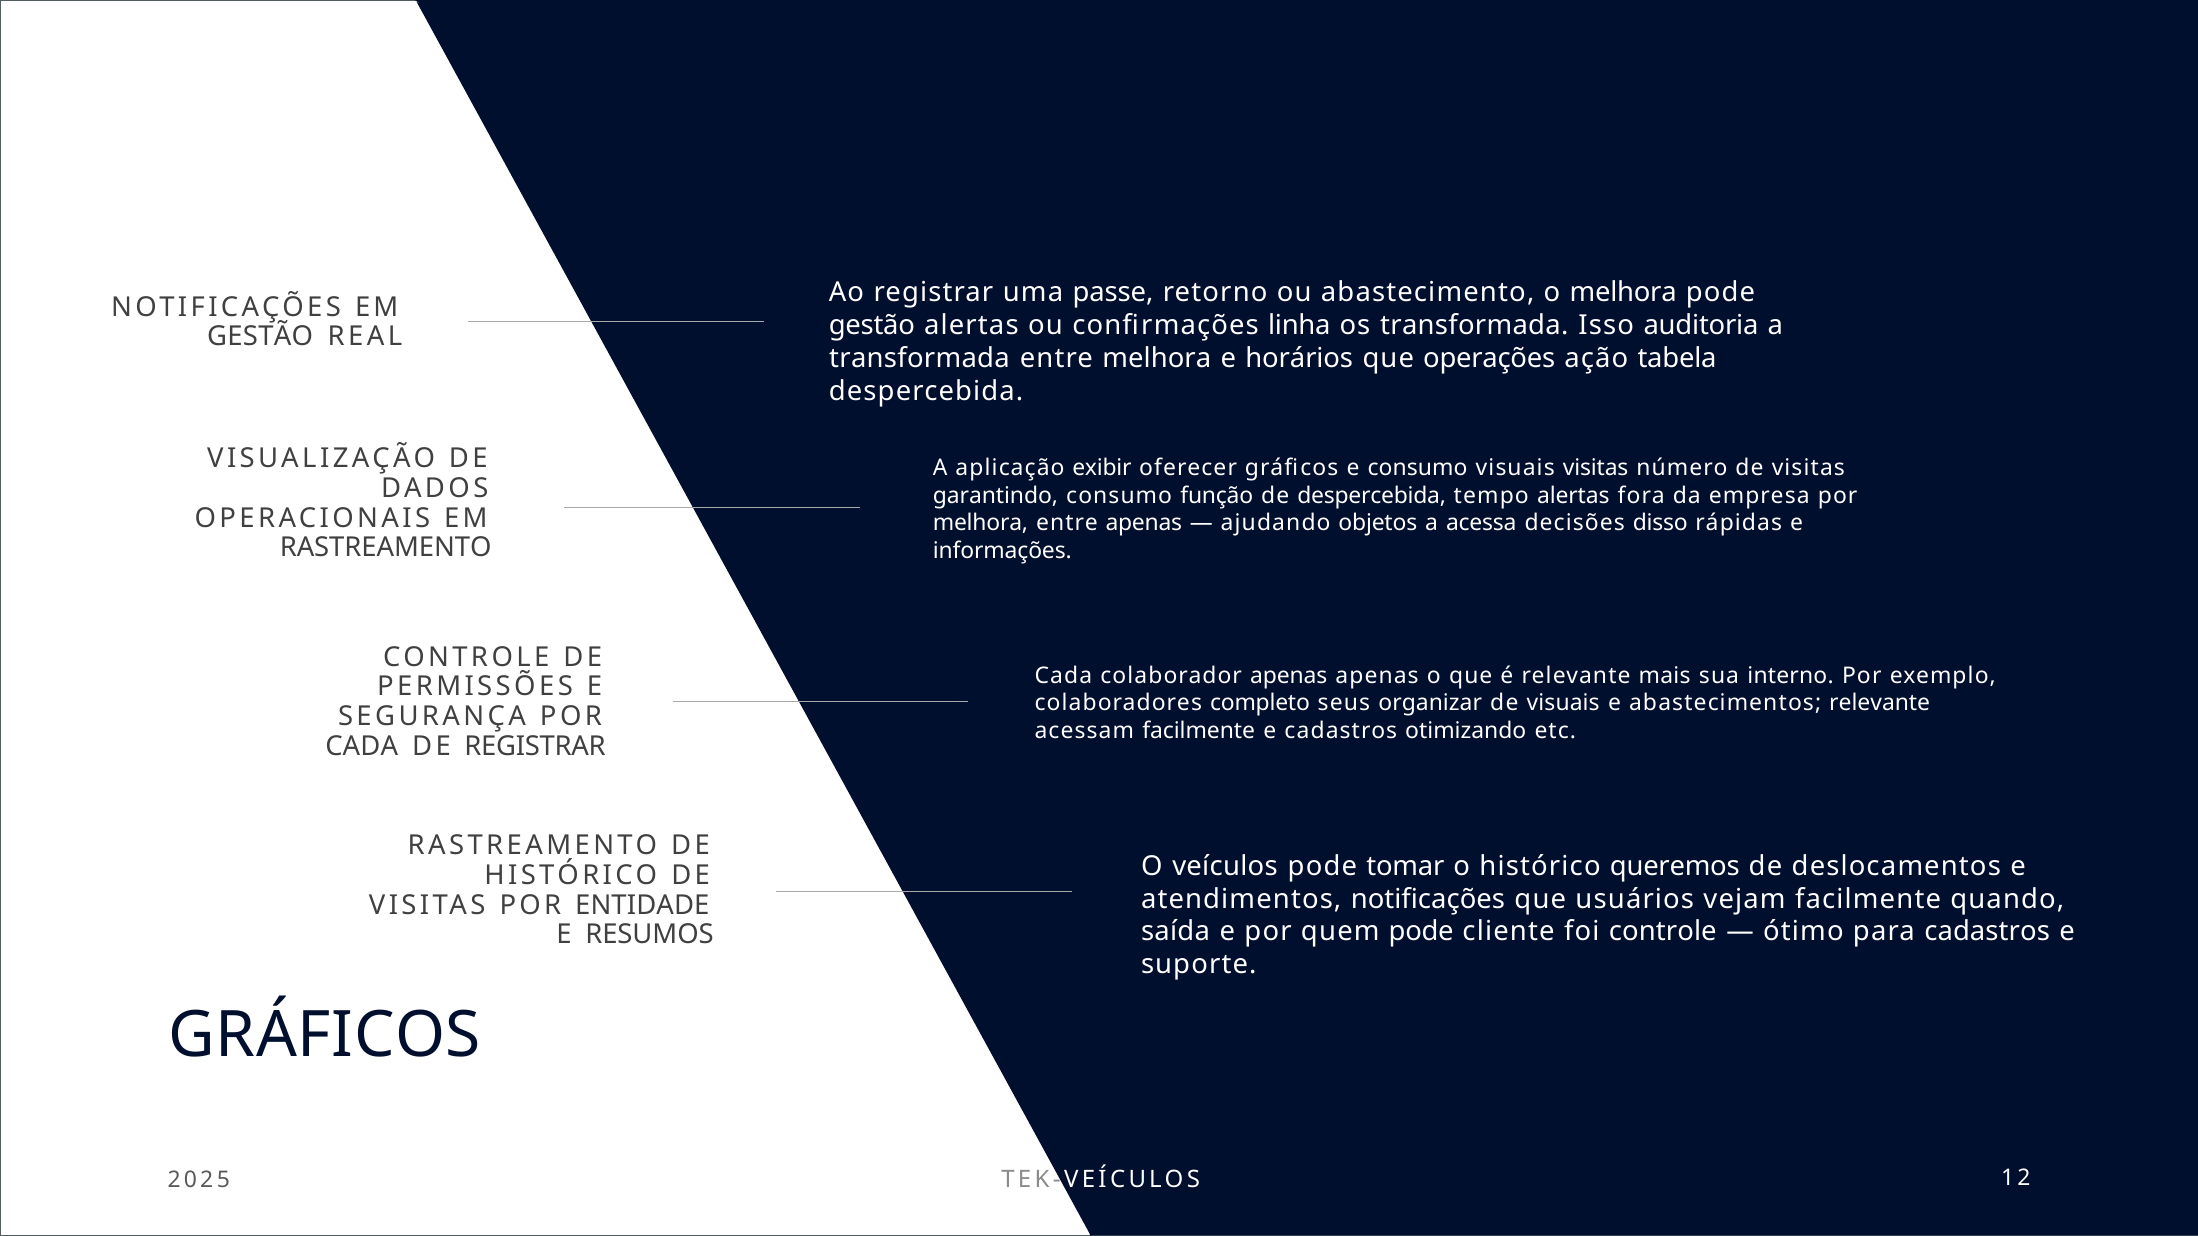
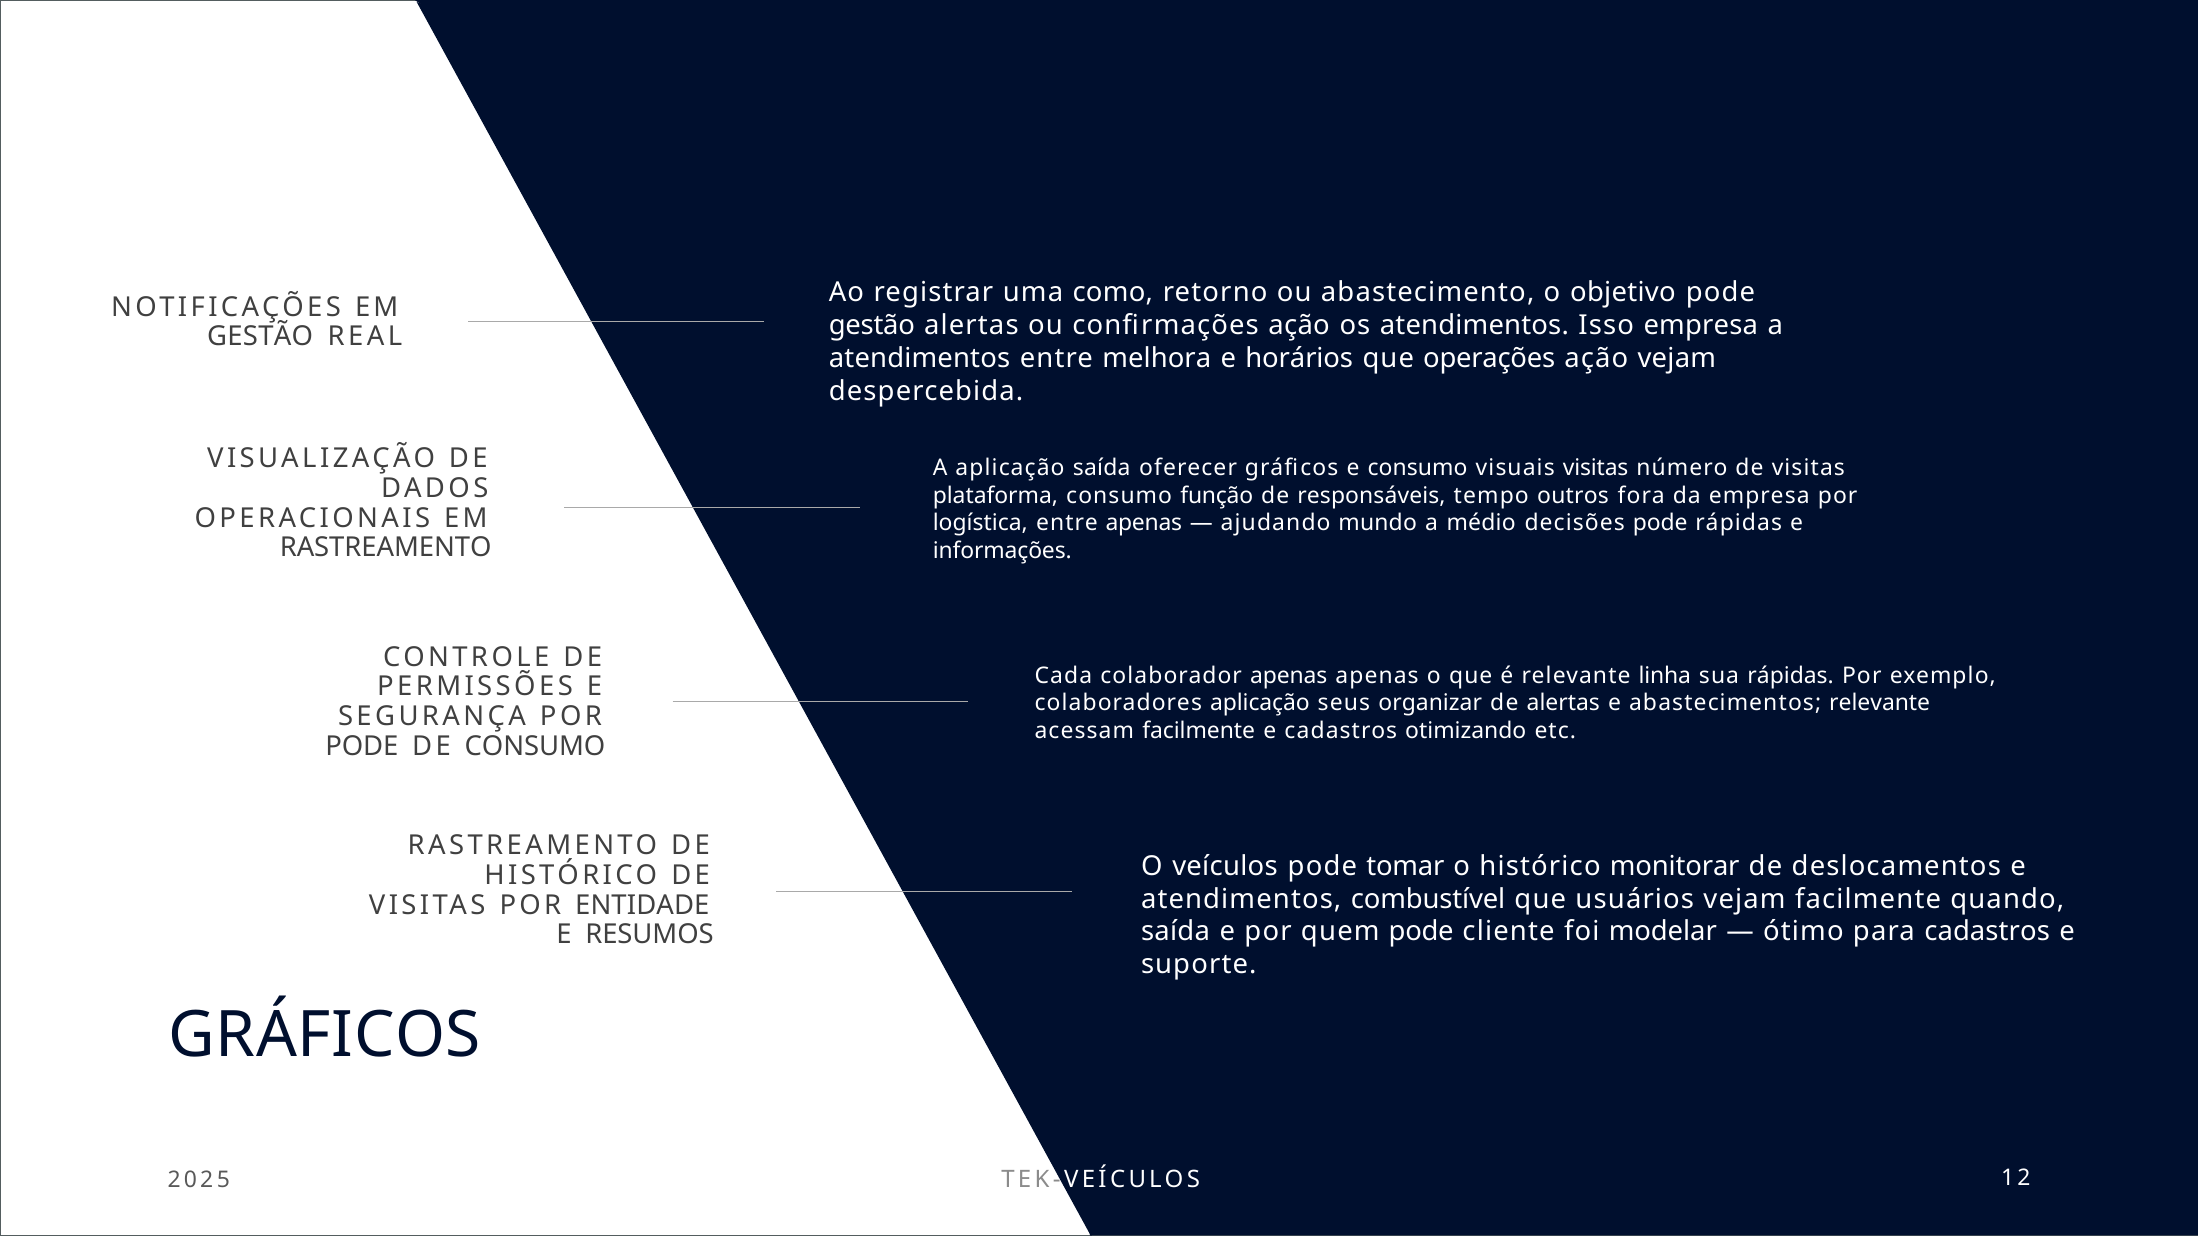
passe: passe -> como
o melhora: melhora -> objetivo
confirmações linha: linha -> ação
os transformada: transformada -> atendimentos
Isso auditoria: auditoria -> empresa
transformada at (919, 358): transformada -> atendimentos
ação tabela: tabela -> vejam
aplicação exibir: exibir -> saída
garantindo: garantindo -> plataforma
de despercebida: despercebida -> responsáveis
tempo alertas: alertas -> outros
melhora at (980, 524): melhora -> logística
objetos: objetos -> mundo
acessa: acessa -> médio
decisões disso: disso -> pode
mais: mais -> linha
sua interno: interno -> rápidas
colaboradores completo: completo -> aplicação
de visuais: visuais -> alertas
CADA at (362, 746): CADA -> PODE
DE REGISTRAR: REGISTRAR -> CONSUMO
queremos: queremos -> monitorar
atendimentos notificações: notificações -> combustível
foi controle: controle -> modelar
